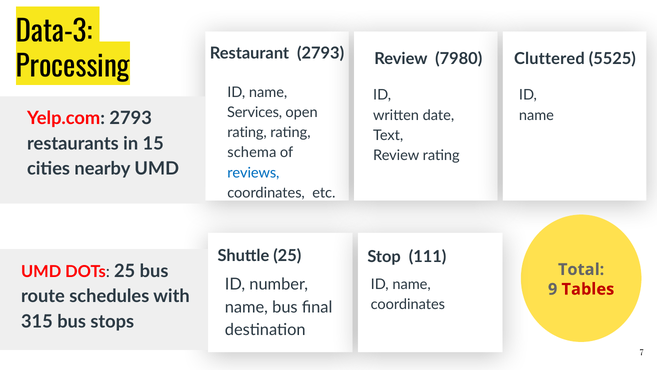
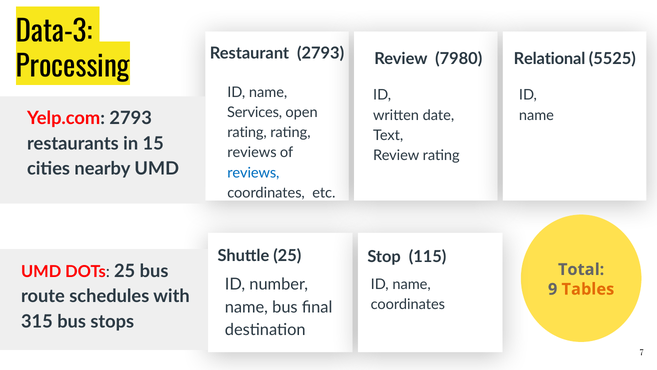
Cluttered: Cluttered -> Relational
schema at (252, 152): schema -> reviews
111: 111 -> 115
Tables colour: red -> orange
